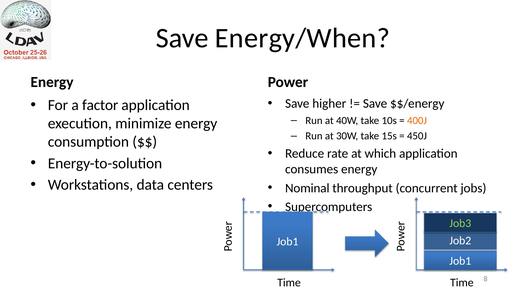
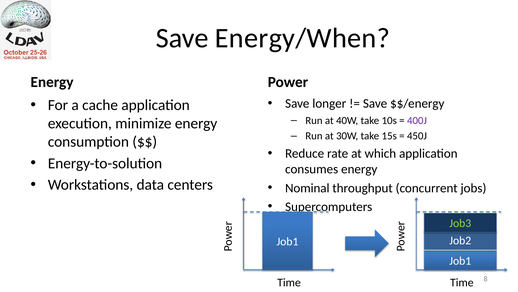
higher: higher -> longer
factor: factor -> cache
400J colour: orange -> purple
